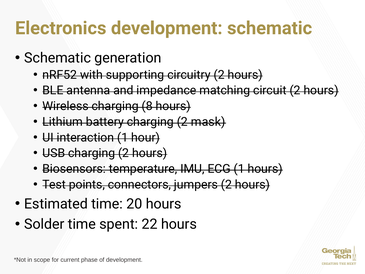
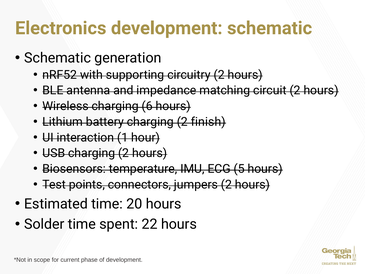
8: 8 -> 6
mask: mask -> finish
ECG 1: 1 -> 5
